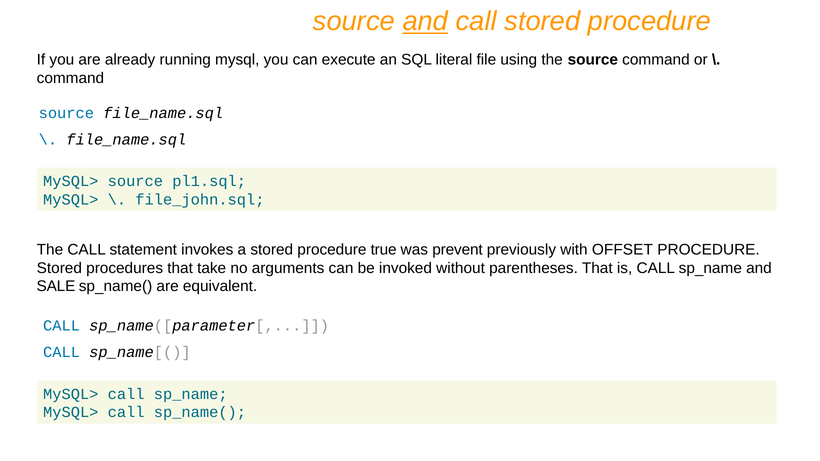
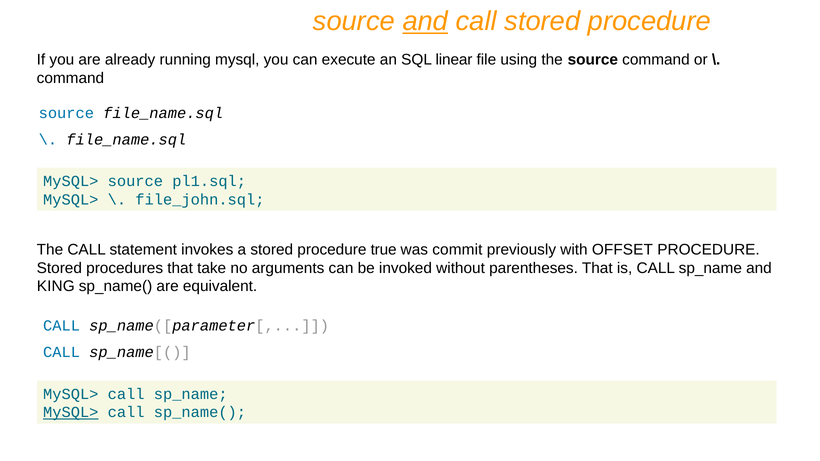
literal: literal -> linear
prevent: prevent -> commit
SALE: SALE -> KING
MySQL> at (71, 413) underline: none -> present
